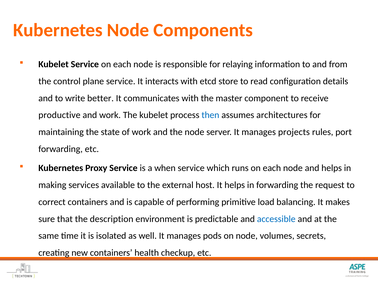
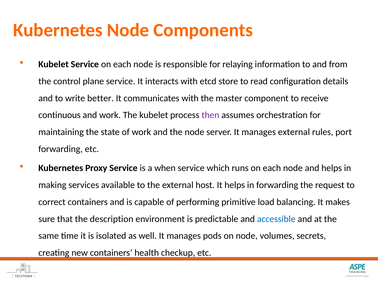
productive: productive -> continuous
then colour: blue -> purple
architectures: architectures -> orchestration
manages projects: projects -> external
